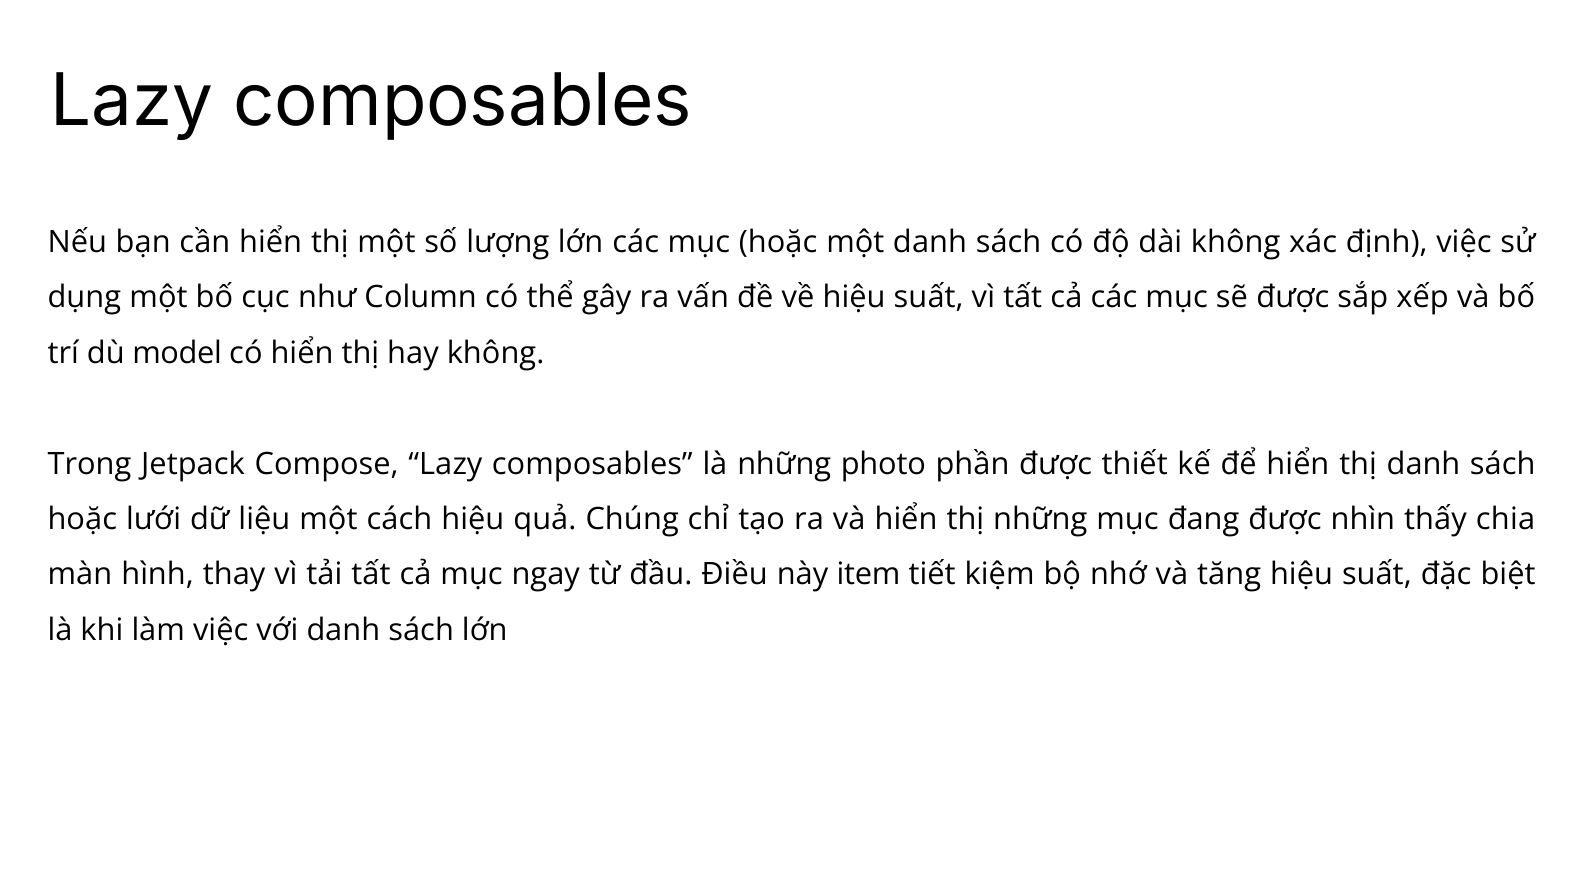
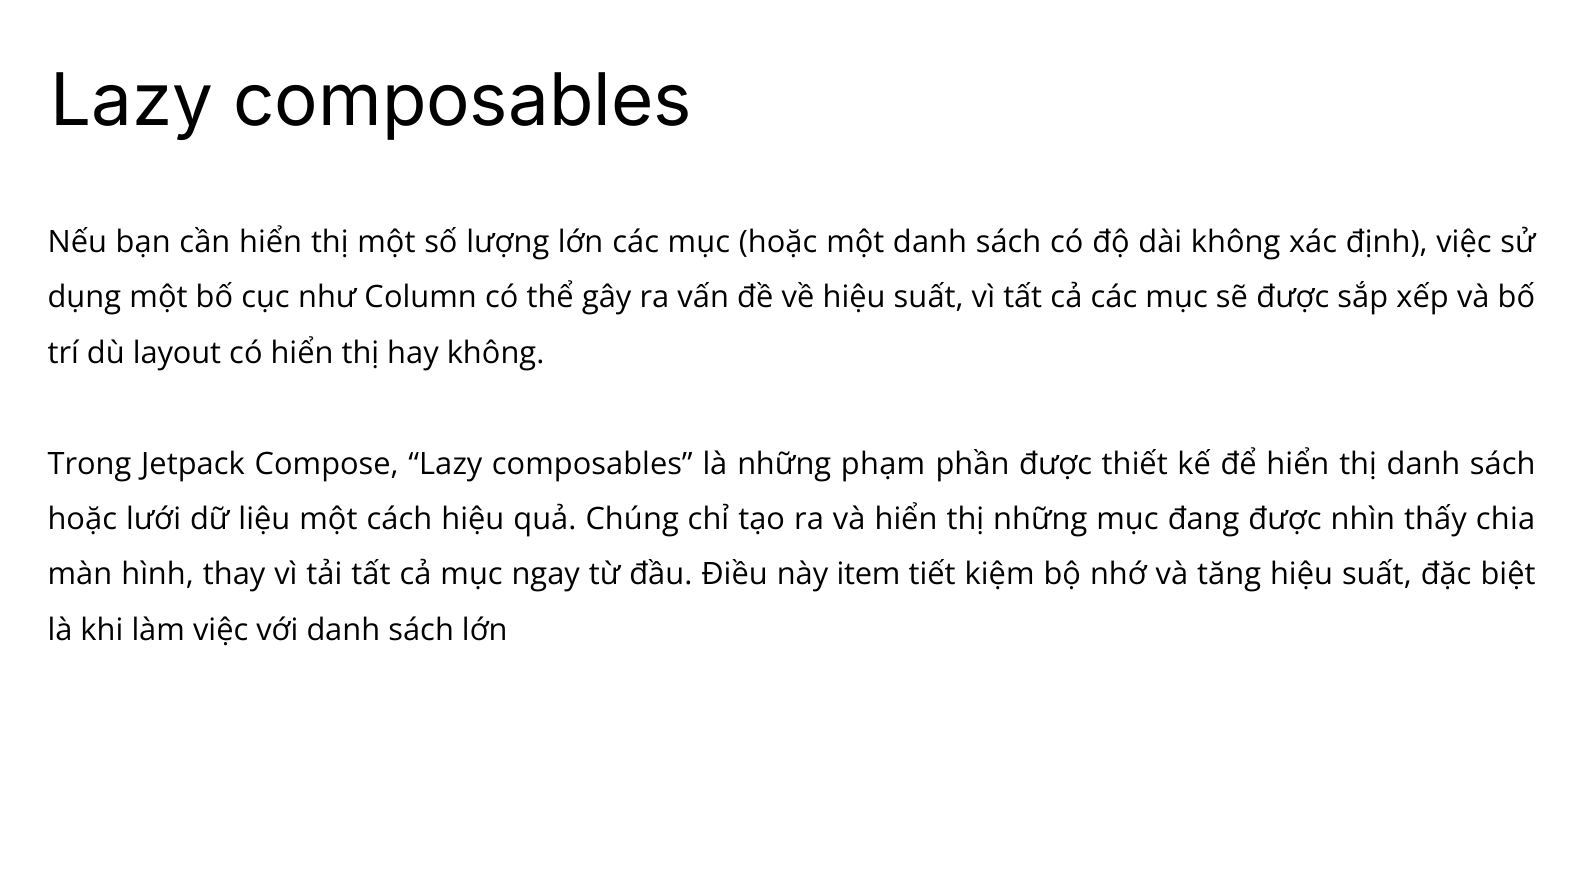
model: model -> layout
photo: photo -> phạm
